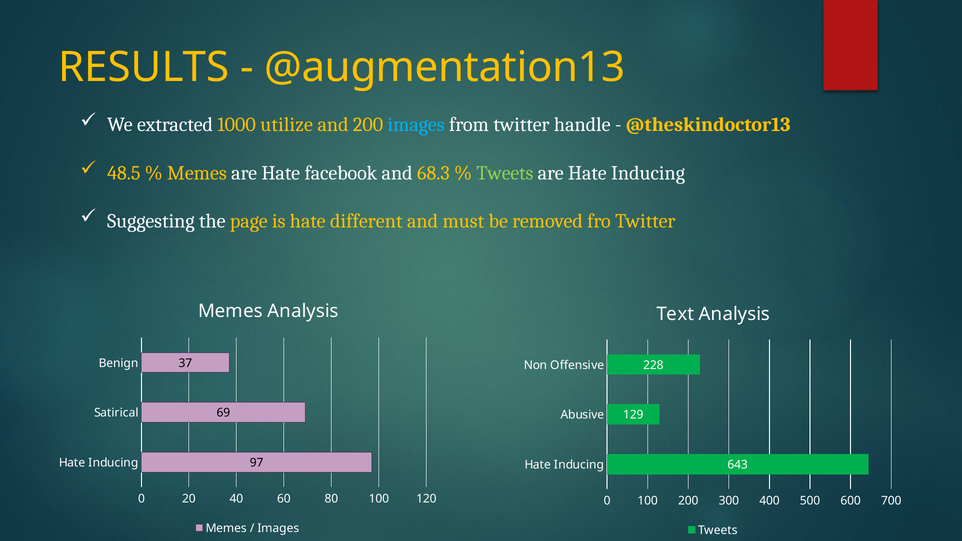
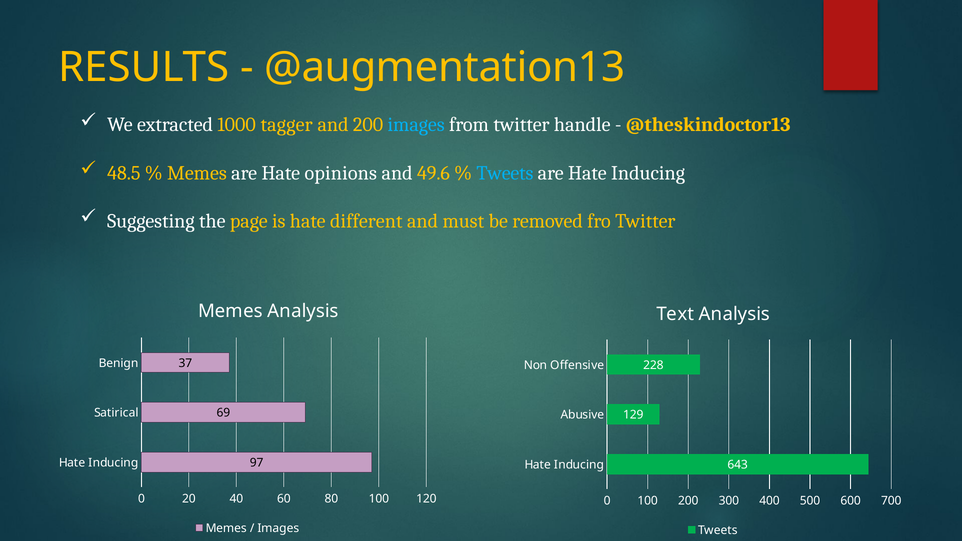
utilize: utilize -> tagger
facebook: facebook -> opinions
68.3: 68.3 -> 49.6
Tweets at (505, 173) colour: light green -> light blue
